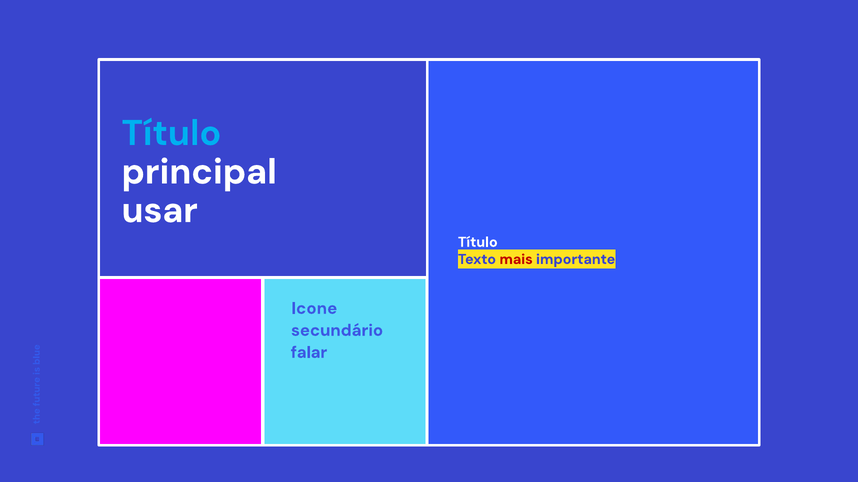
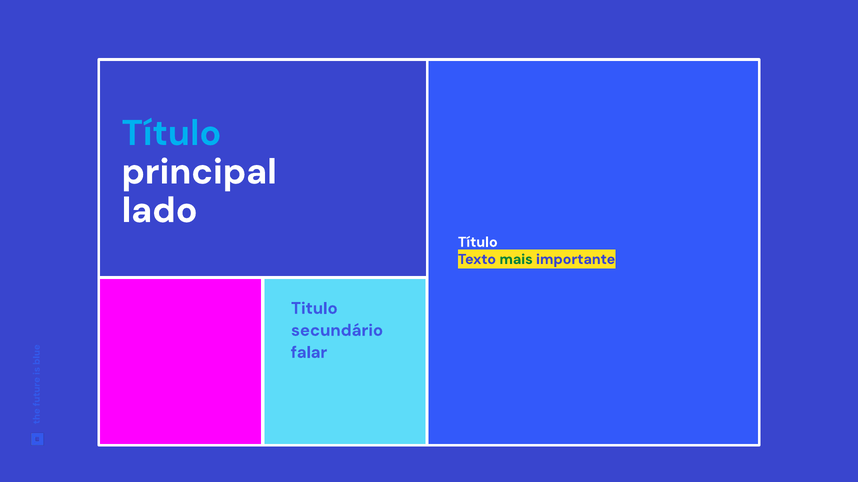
usar: usar -> lado
mais colour: red -> green
Icone: Icone -> Titulo
